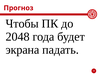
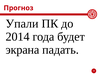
Чтобы: Чтобы -> Упали
2048: 2048 -> 2014
